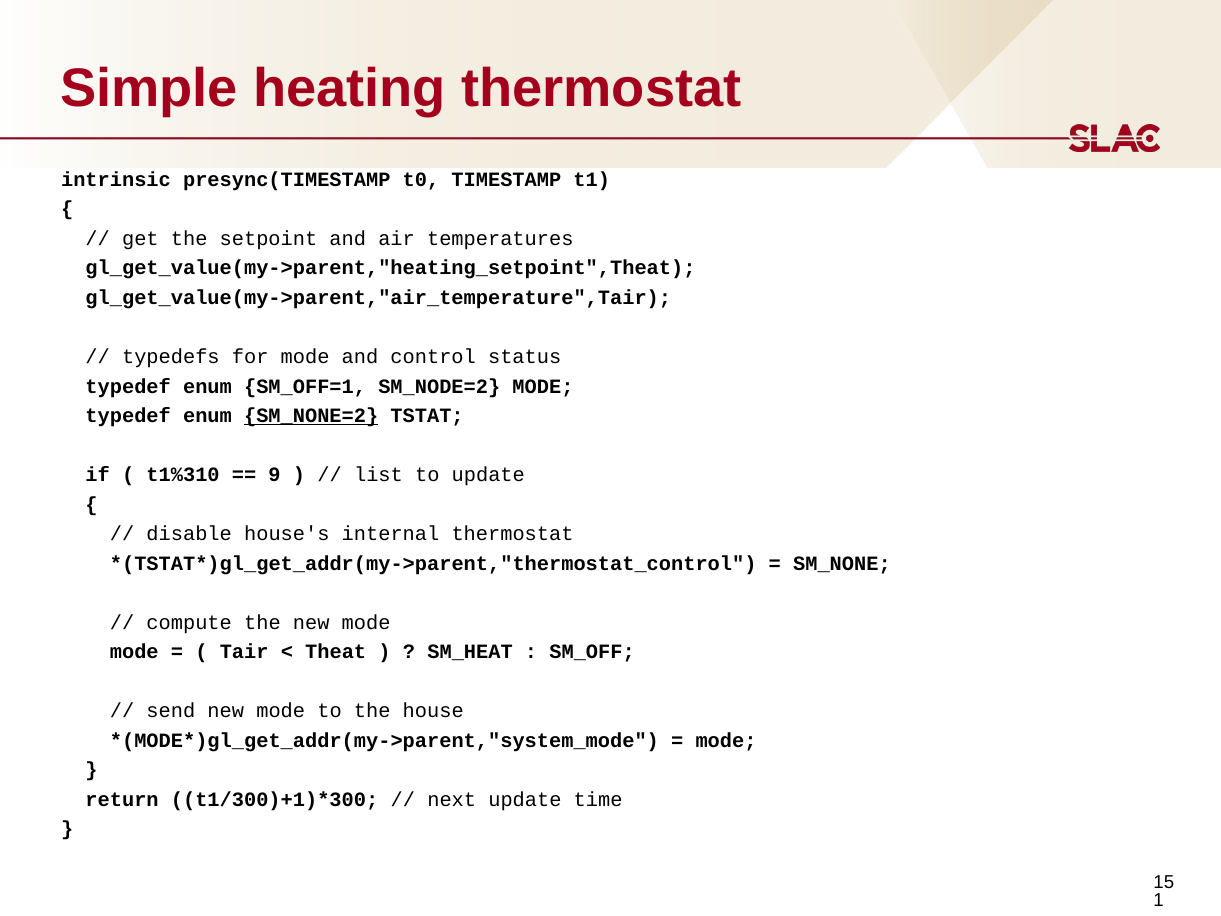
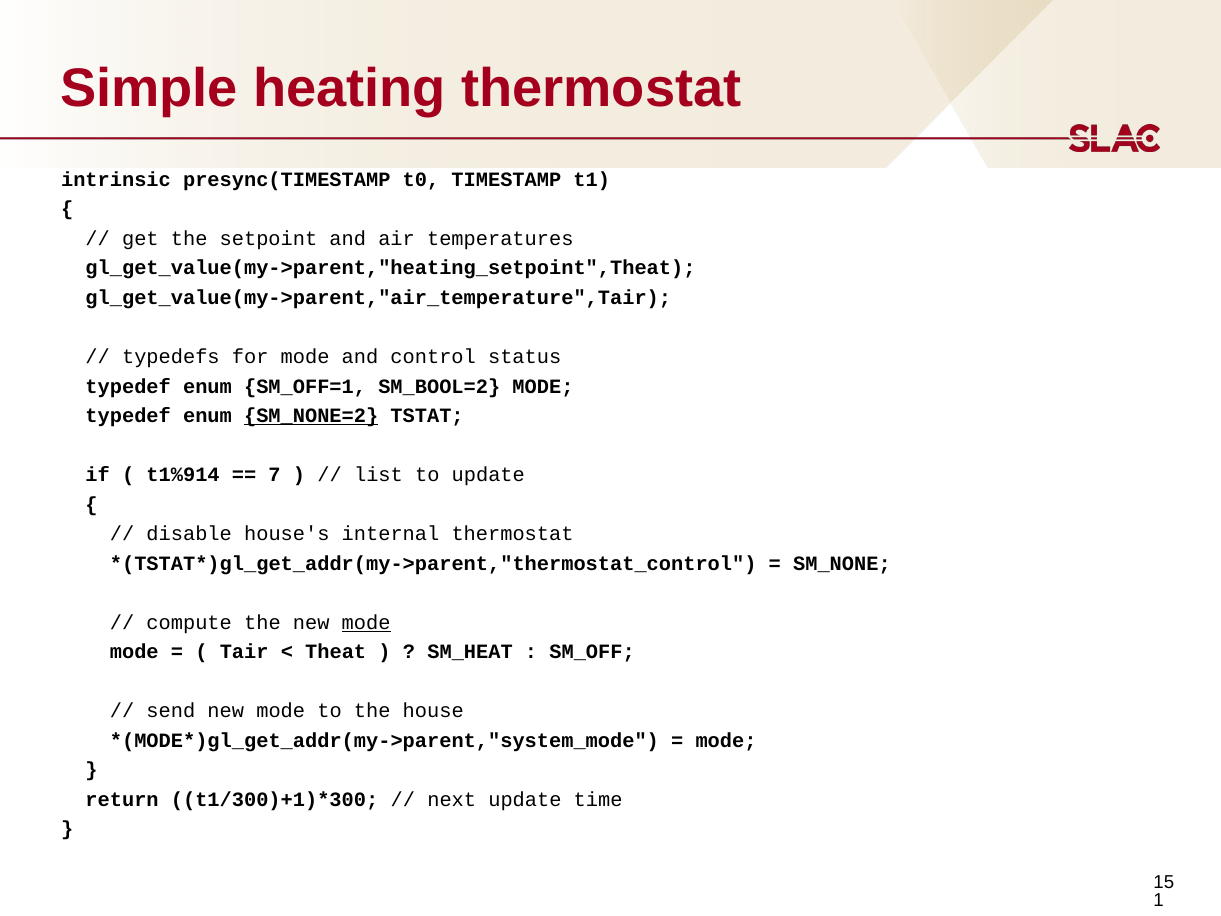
SM_NODE=2: SM_NODE=2 -> SM_BOOL=2
t1%310: t1%310 -> t1%914
9: 9 -> 7
mode at (366, 622) underline: none -> present
